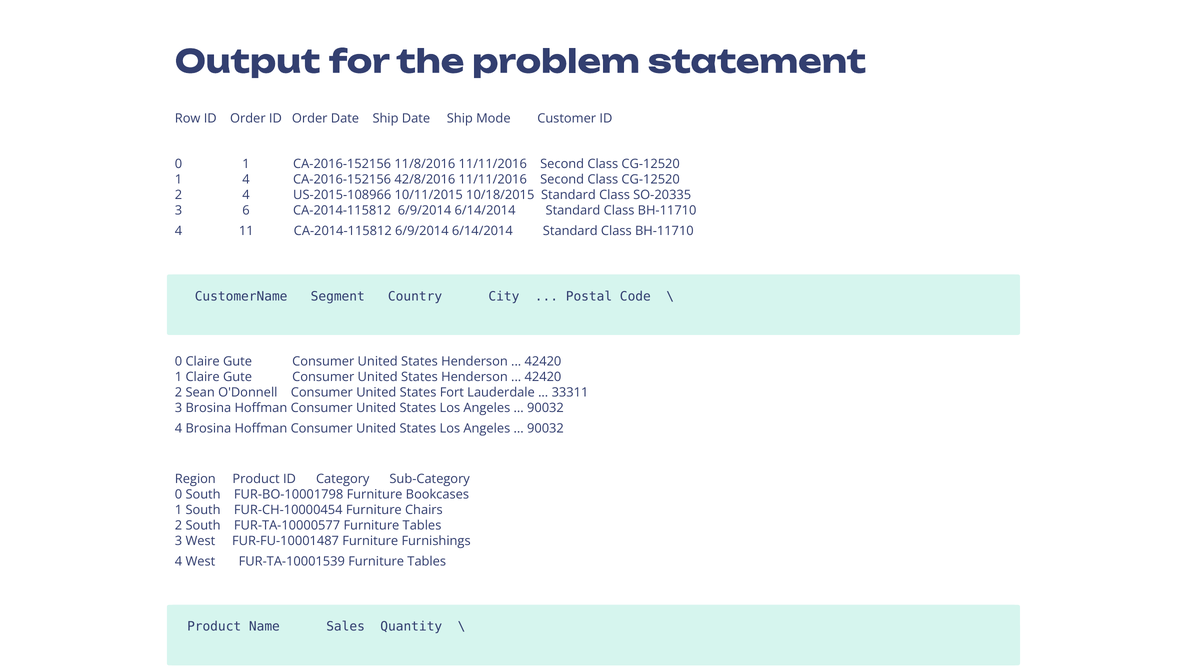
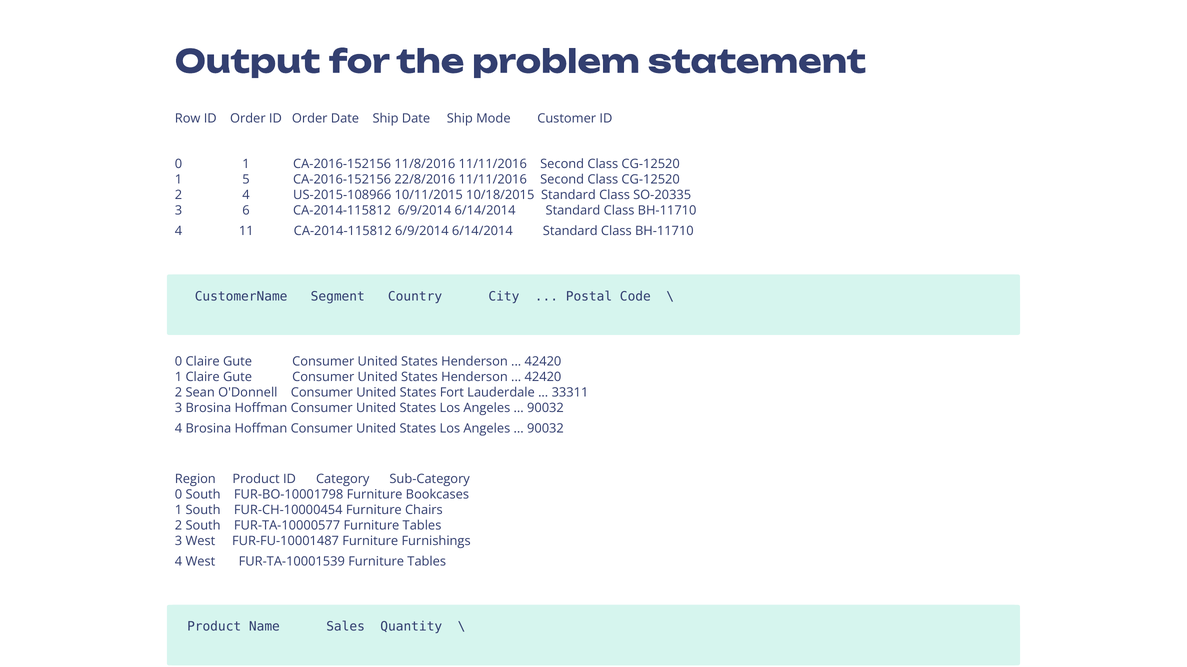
1 4: 4 -> 5
42/8/2016: 42/8/2016 -> 22/8/2016
